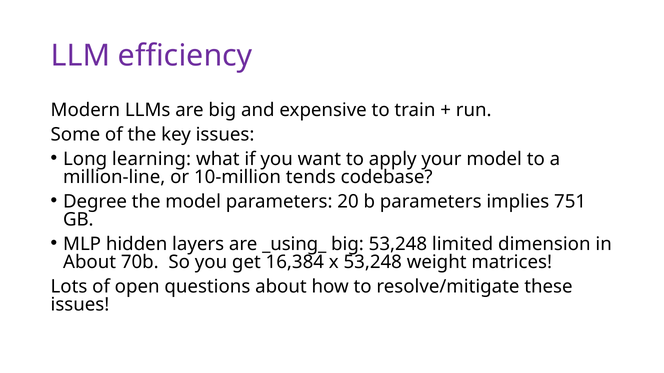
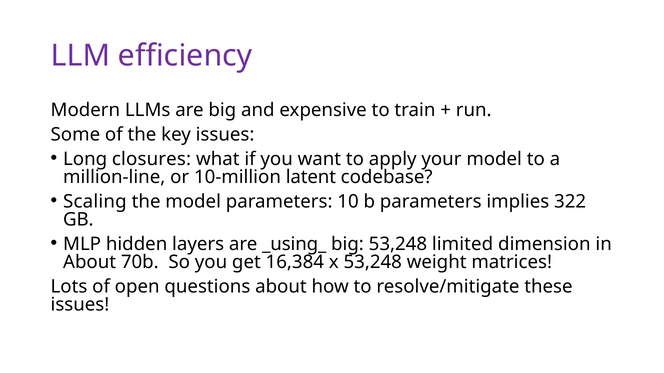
learning: learning -> closures
tends: tends -> latent
Degree: Degree -> Scaling
20: 20 -> 10
751: 751 -> 322
